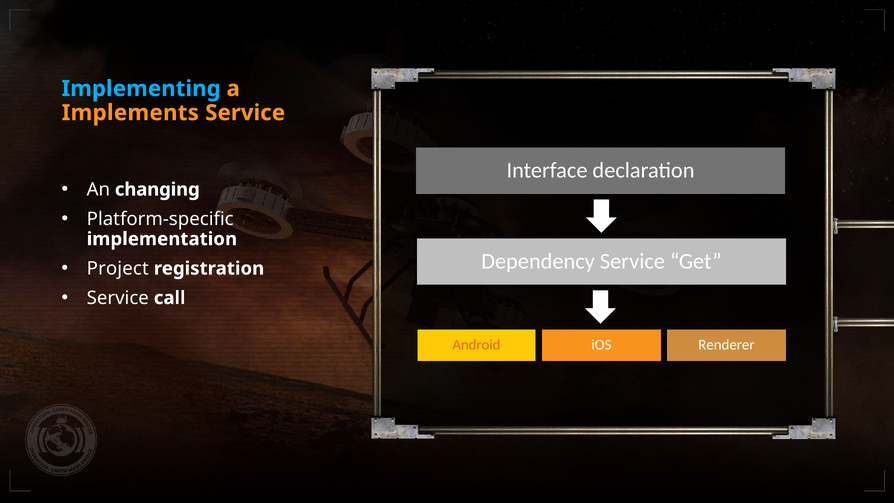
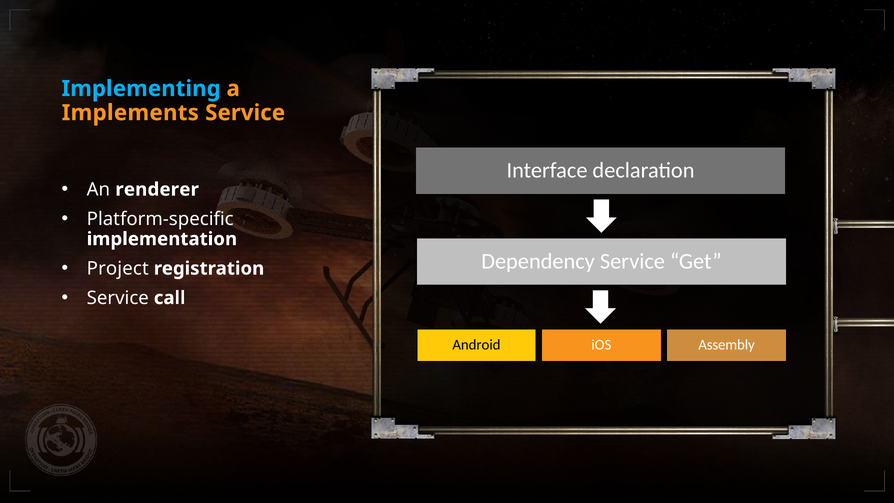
changing: changing -> renderer
Android colour: orange -> black
Renderer: Renderer -> Assembly
